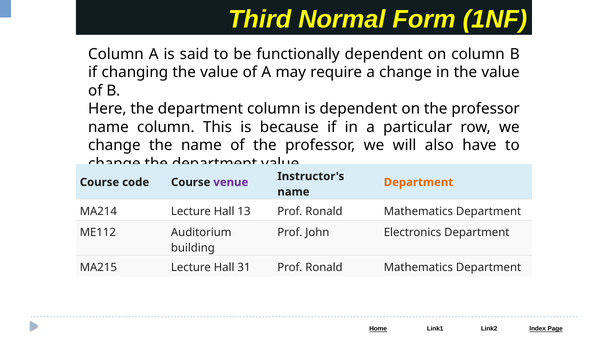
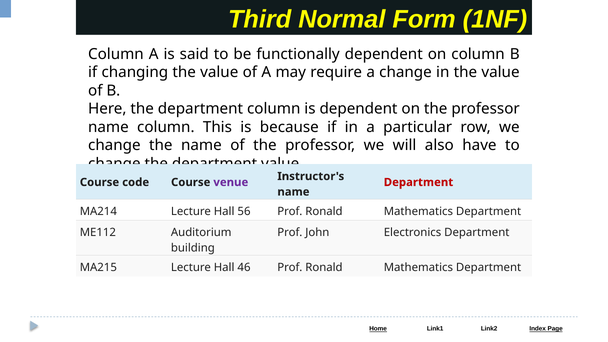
Department at (418, 182) colour: orange -> red
13: 13 -> 56
31: 31 -> 46
